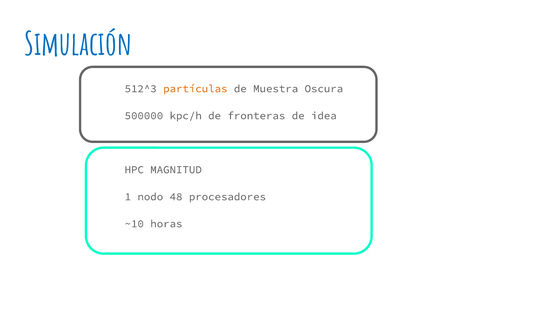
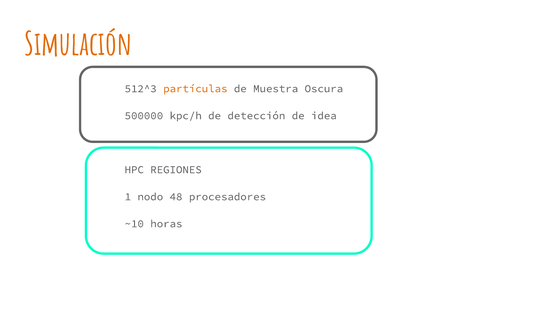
Simulación colour: blue -> orange
fronteras: fronteras -> detección
MAGNITUD: MAGNITUD -> REGIONES
